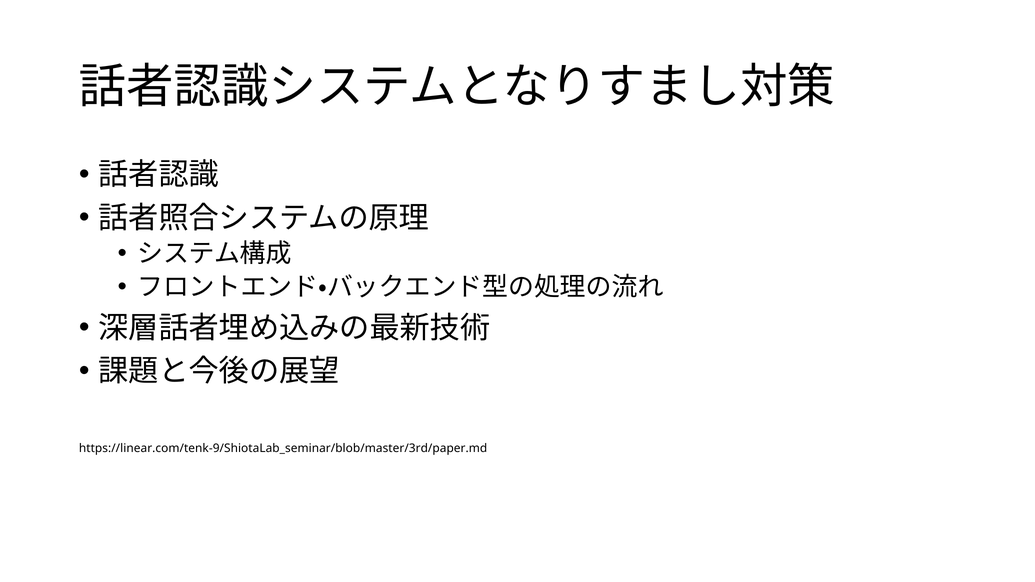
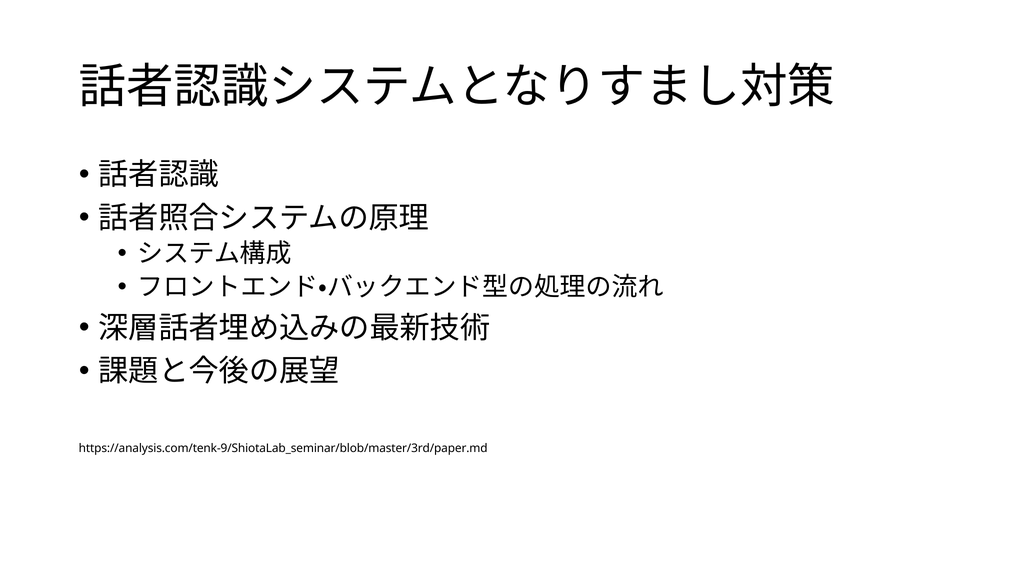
https://linear.com/tenk-9/ShiotaLab_seminar/blob/master/3rd/paper.md: https://linear.com/tenk-9/ShiotaLab_seminar/blob/master/3rd/paper.md -> https://analysis.com/tenk-9/ShiotaLab_seminar/blob/master/3rd/paper.md
